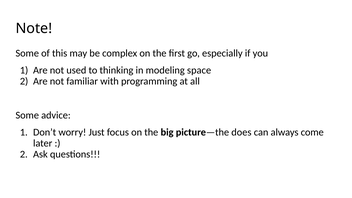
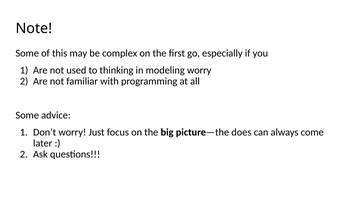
modeling space: space -> worry
